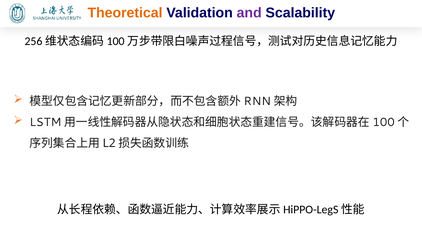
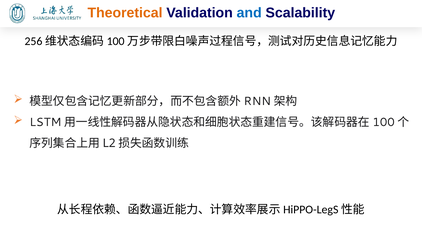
and colour: purple -> blue
